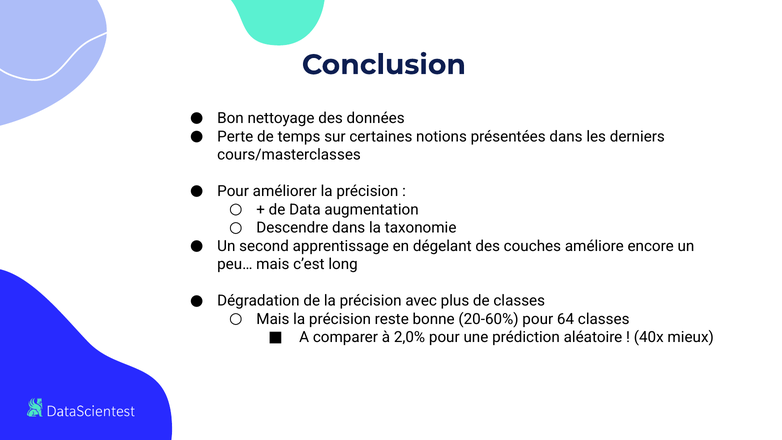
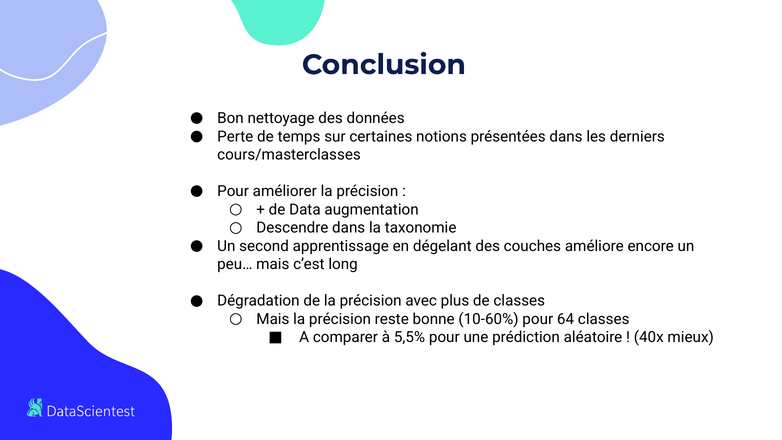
20-60%: 20-60% -> 10-60%
2,0%: 2,0% -> 5,5%
